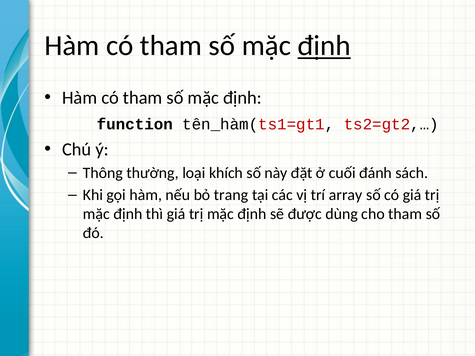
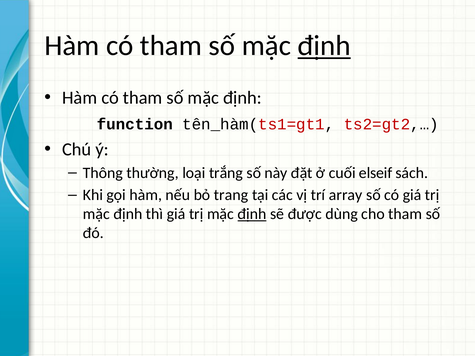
khích: khích -> trắng
đánh: đánh -> elseif
định at (252, 214) underline: none -> present
